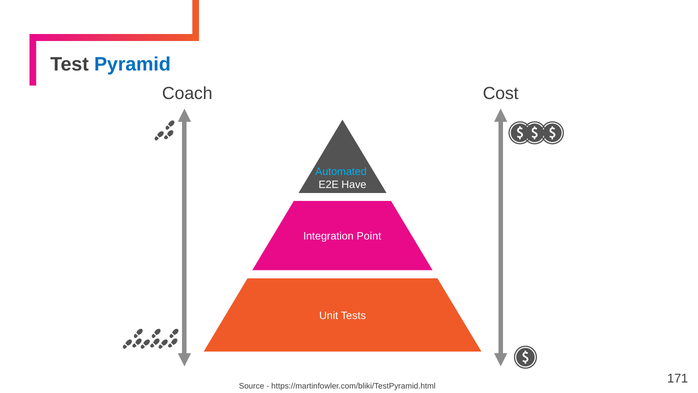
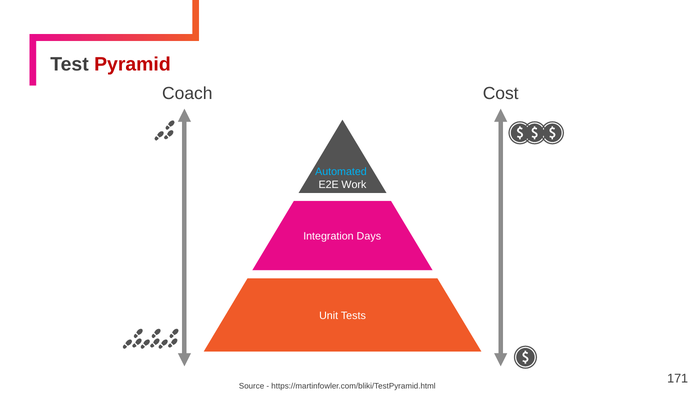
Pyramid colour: blue -> red
Have: Have -> Work
Point: Point -> Days
